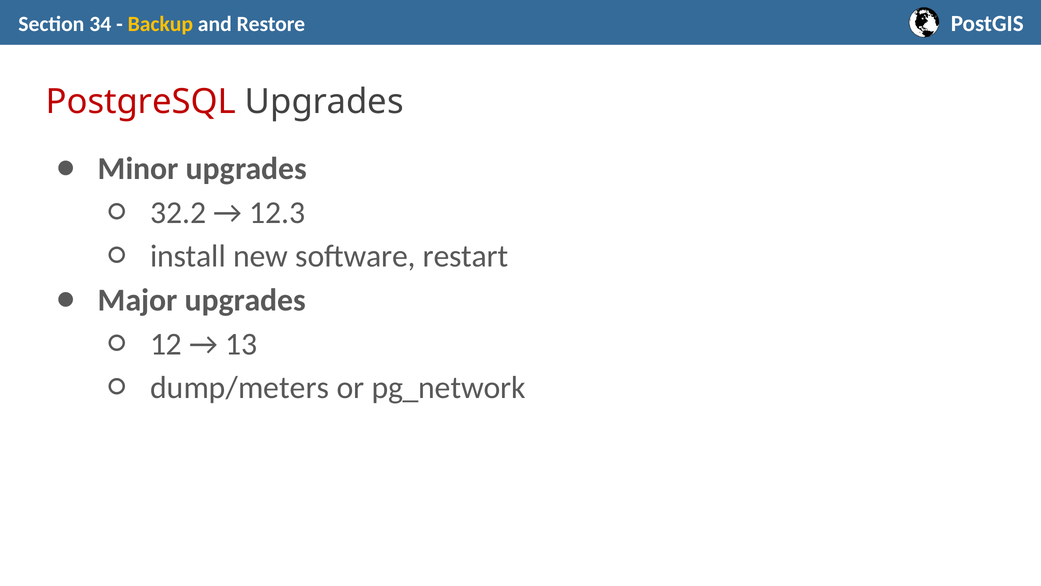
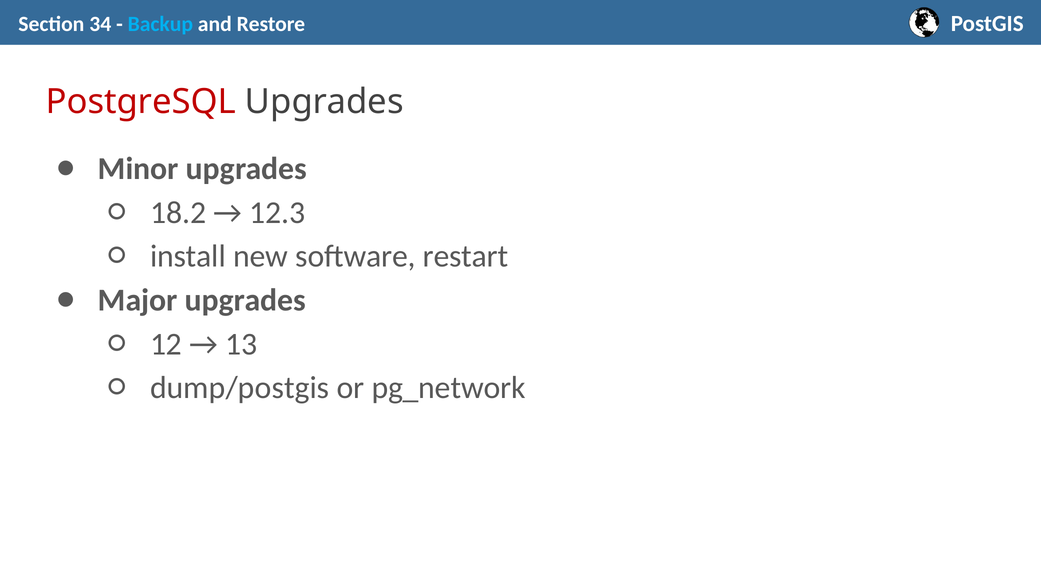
Backup colour: yellow -> light blue
32.2: 32.2 -> 18.2
dump/meters: dump/meters -> dump/postgis
